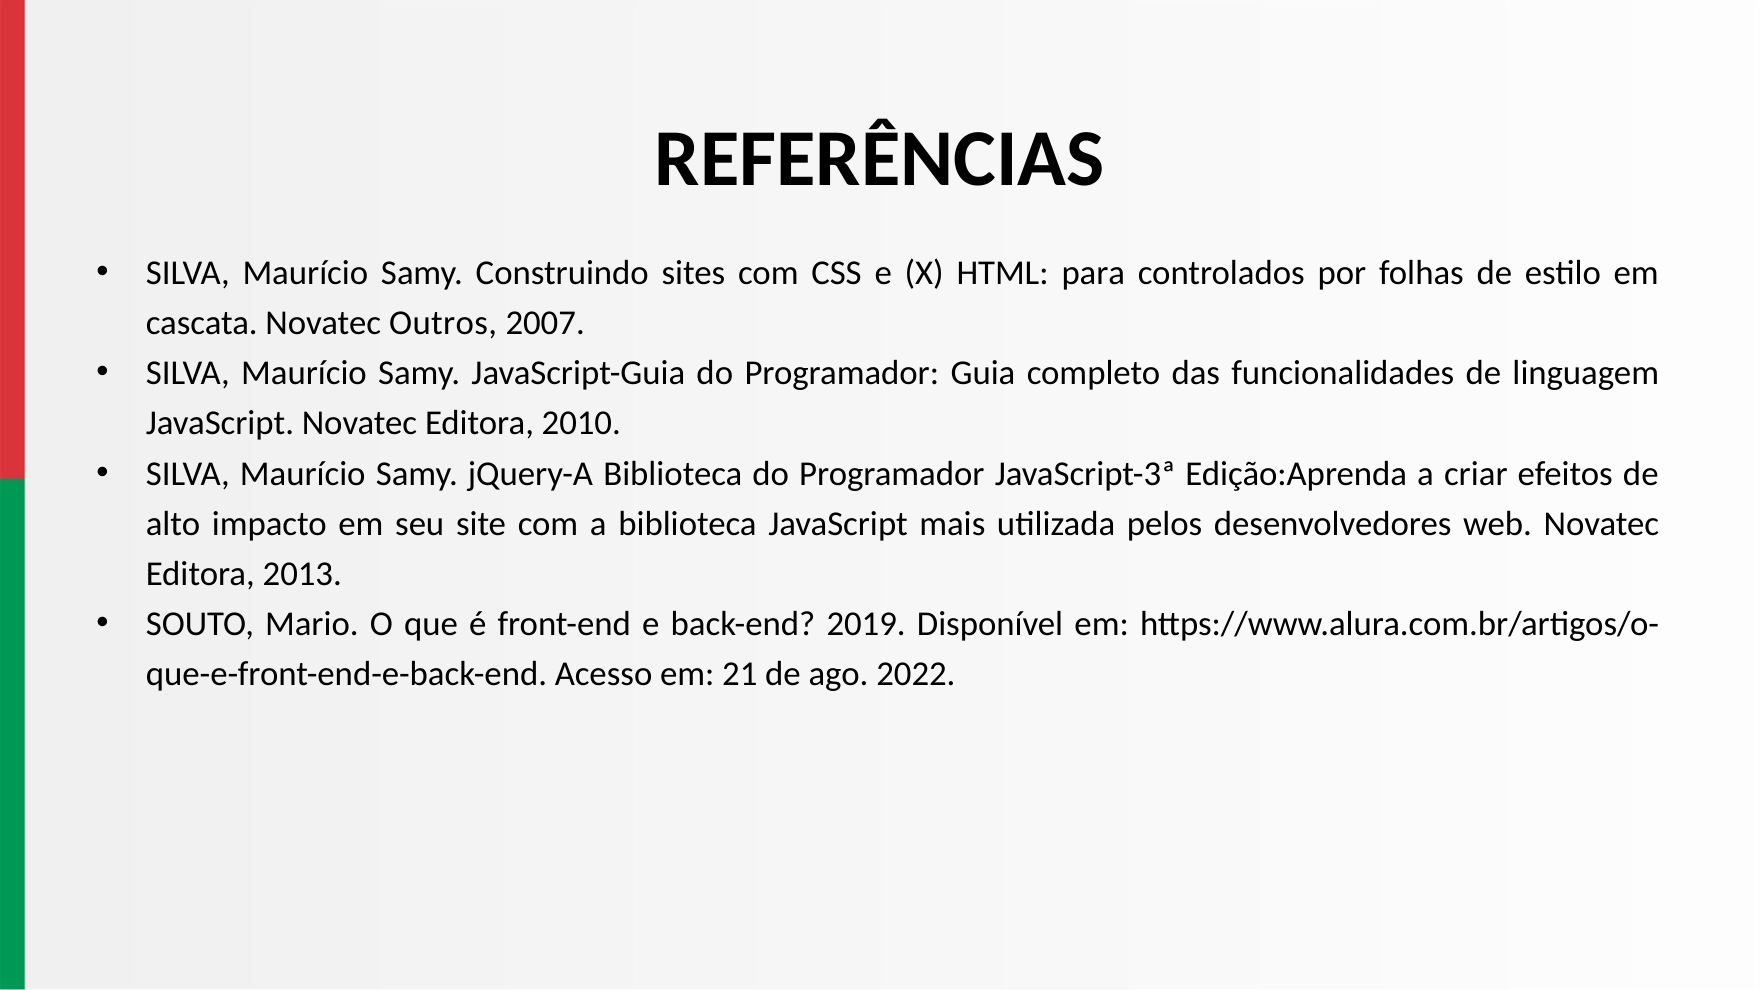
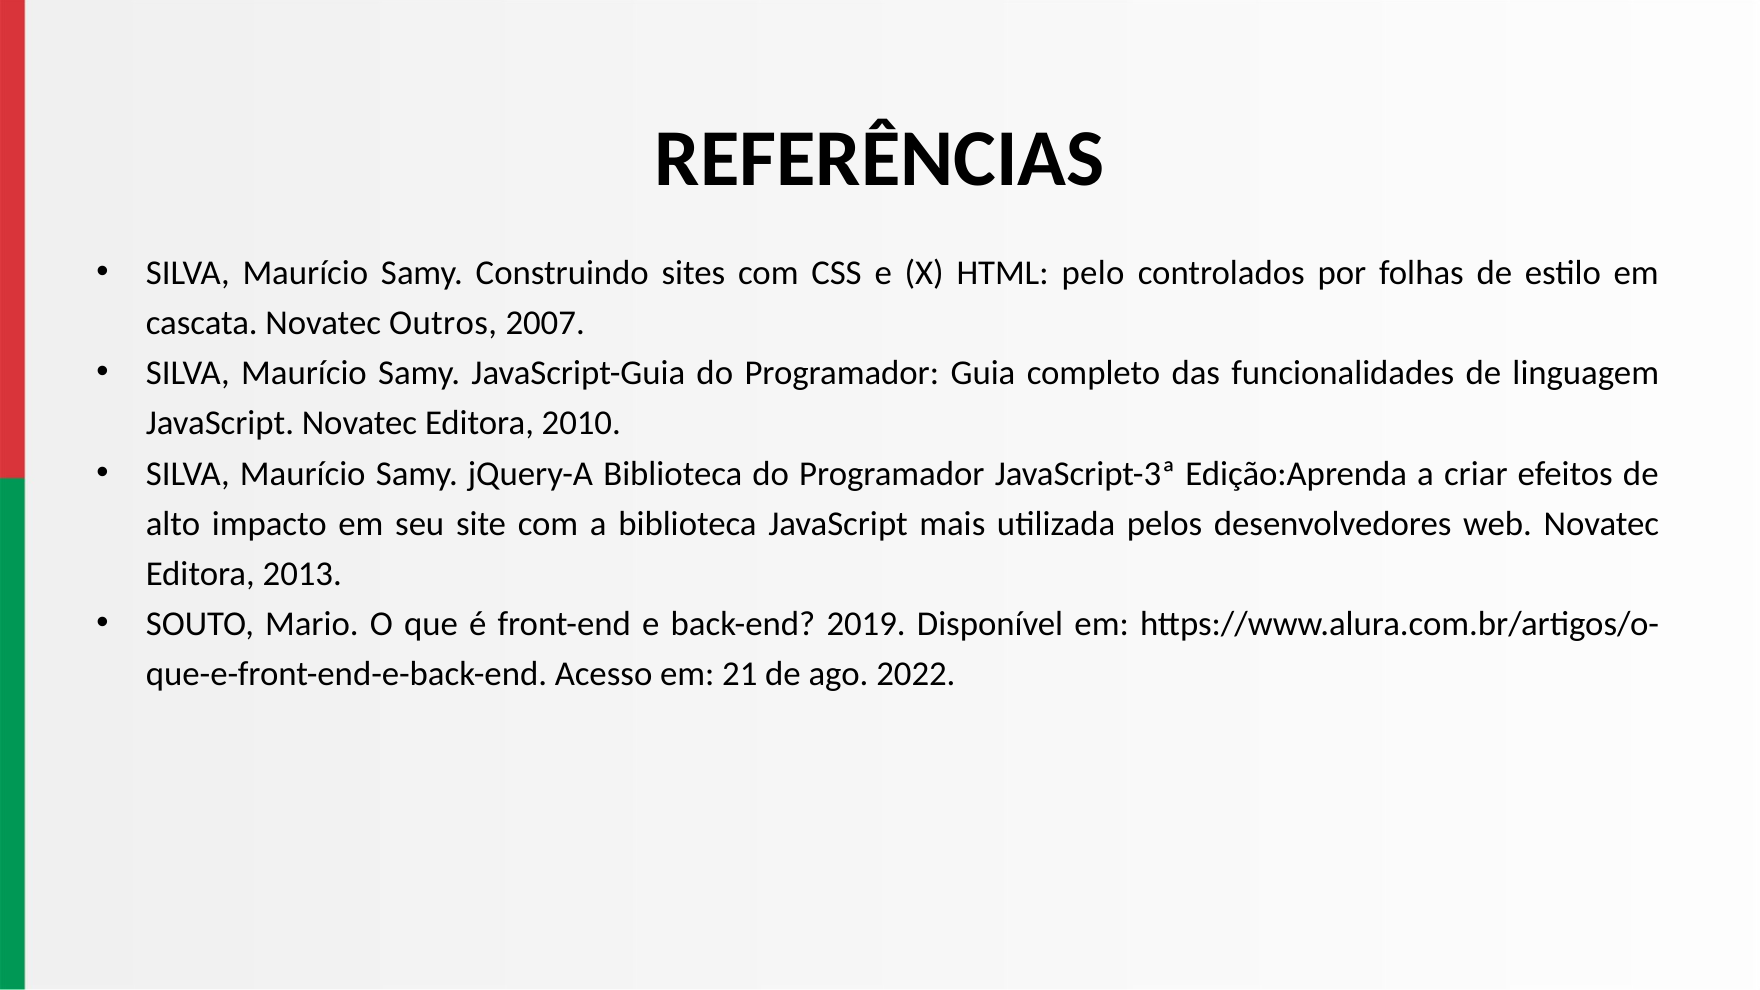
para: para -> pelo
